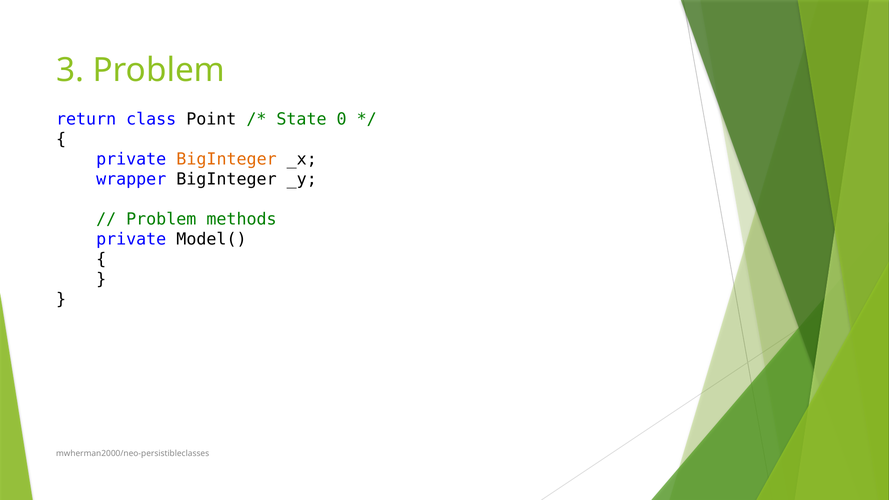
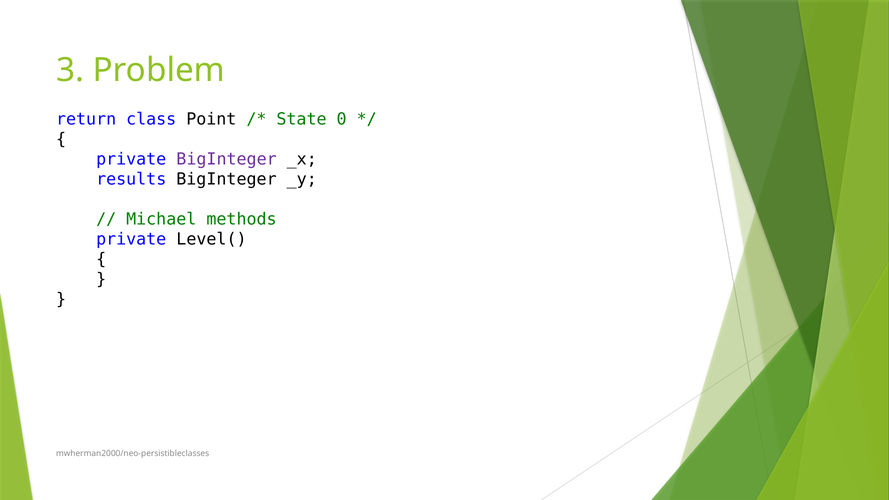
BigInteger at (227, 159) colour: orange -> purple
wrapper: wrapper -> results
Problem at (161, 219): Problem -> Michael
Model(: Model( -> Level(
